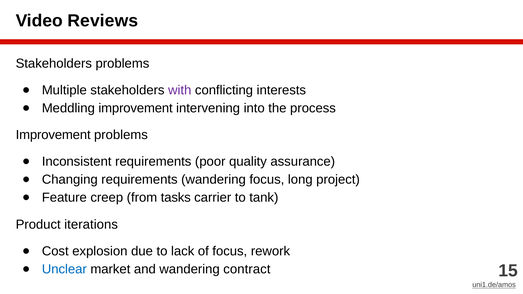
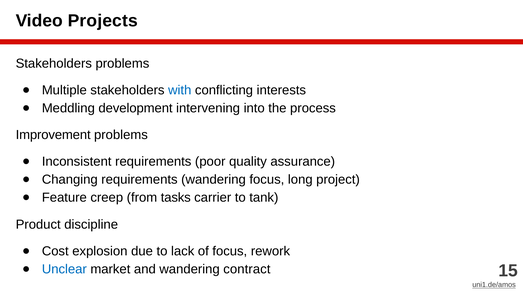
Reviews: Reviews -> Projects
with colour: purple -> blue
Meddling improvement: improvement -> development
iterations: iterations -> discipline
